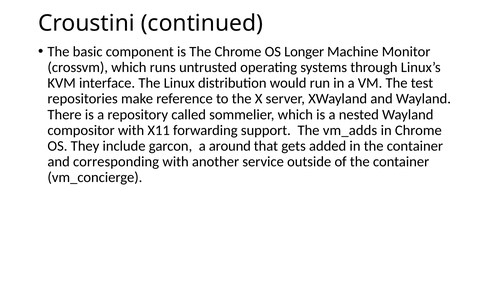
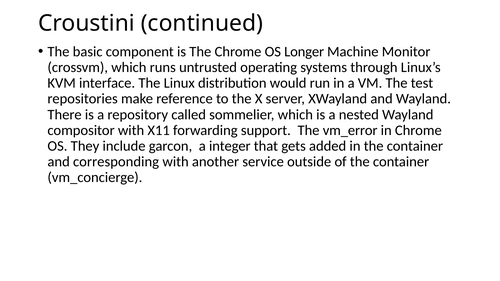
vm_adds: vm_adds -> vm_error
around: around -> integer
